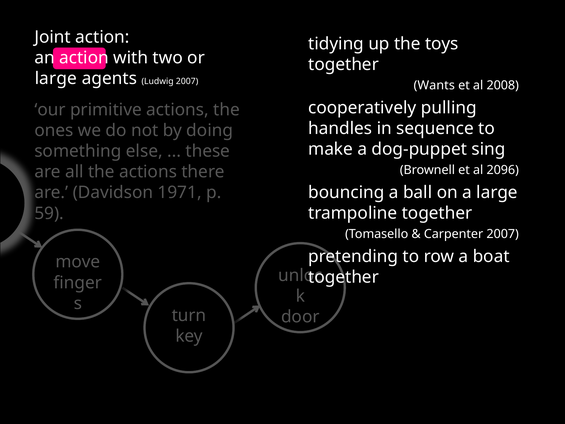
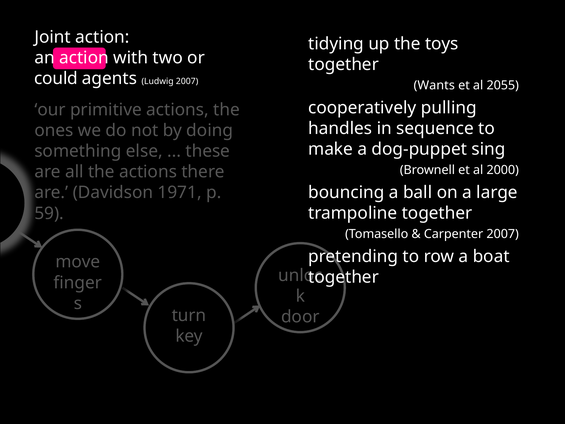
large at (56, 79): large -> could
2008: 2008 -> 2055
2096: 2096 -> 2000
